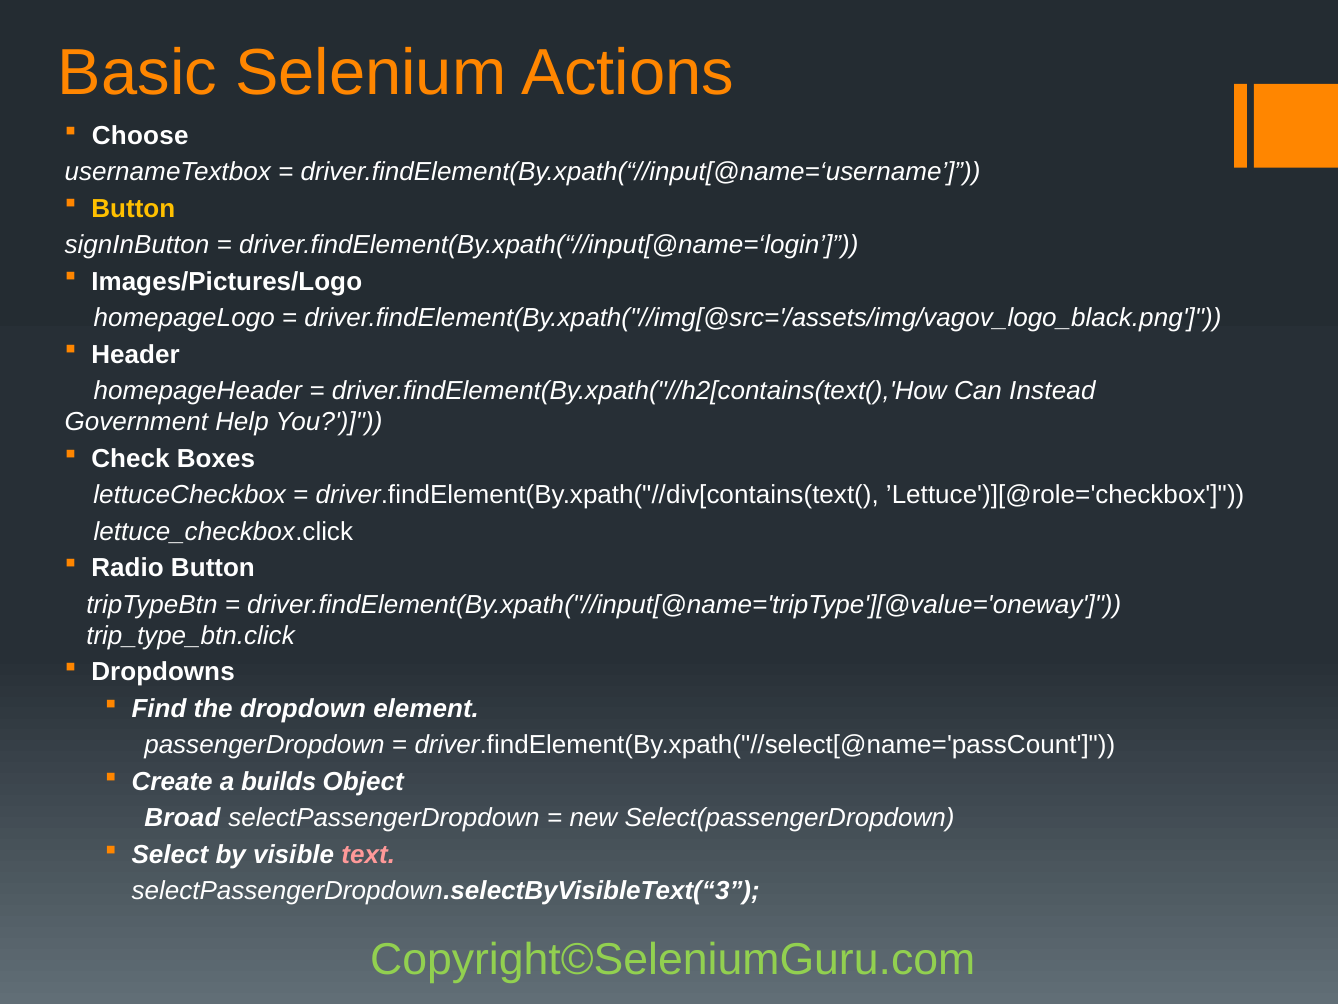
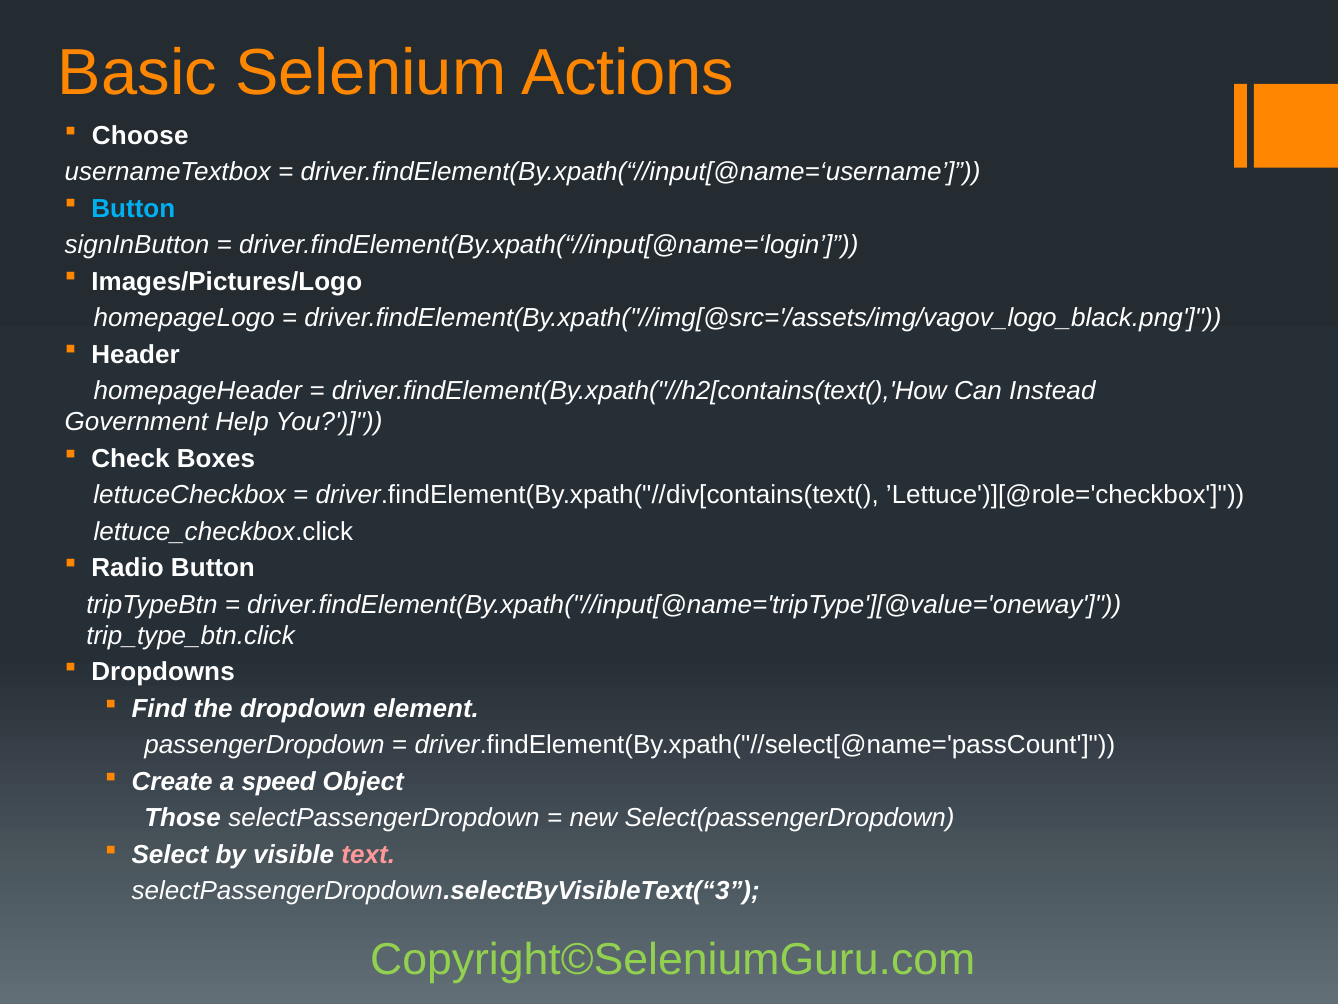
Button at (133, 209) colour: yellow -> light blue
builds: builds -> speed
Broad: Broad -> Those
